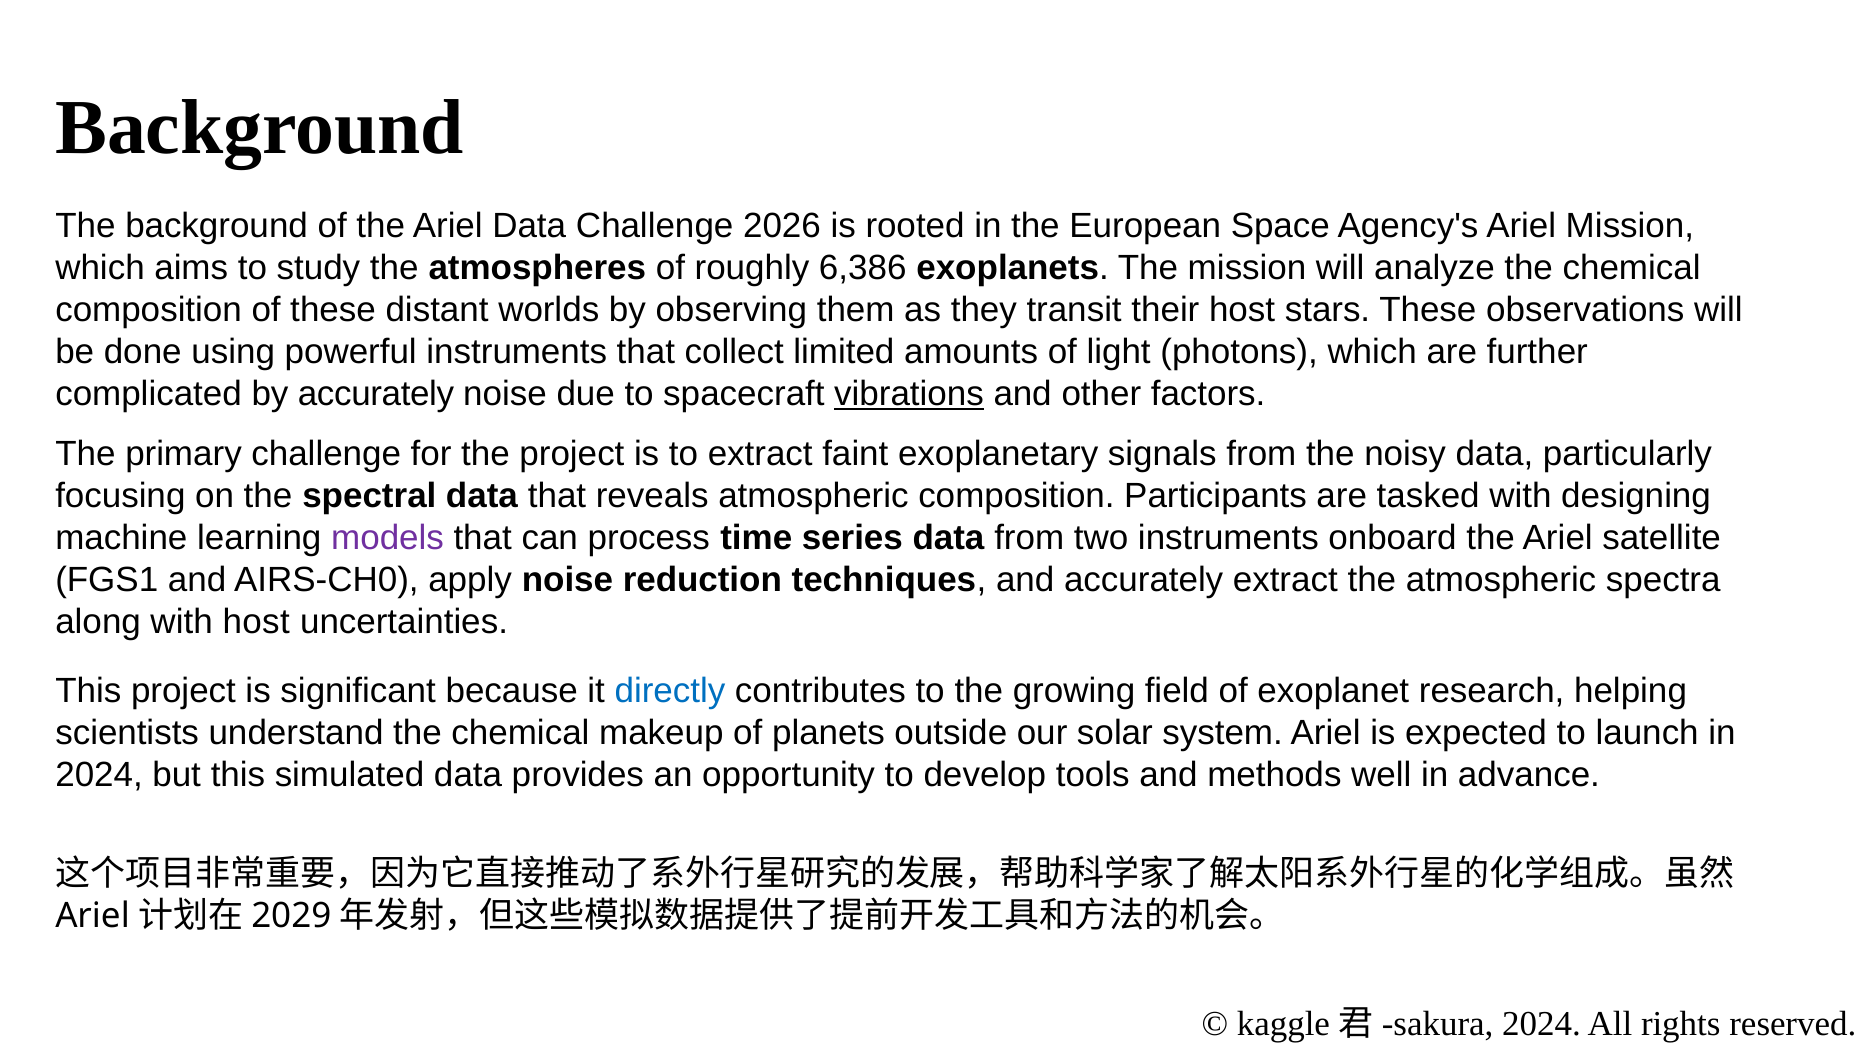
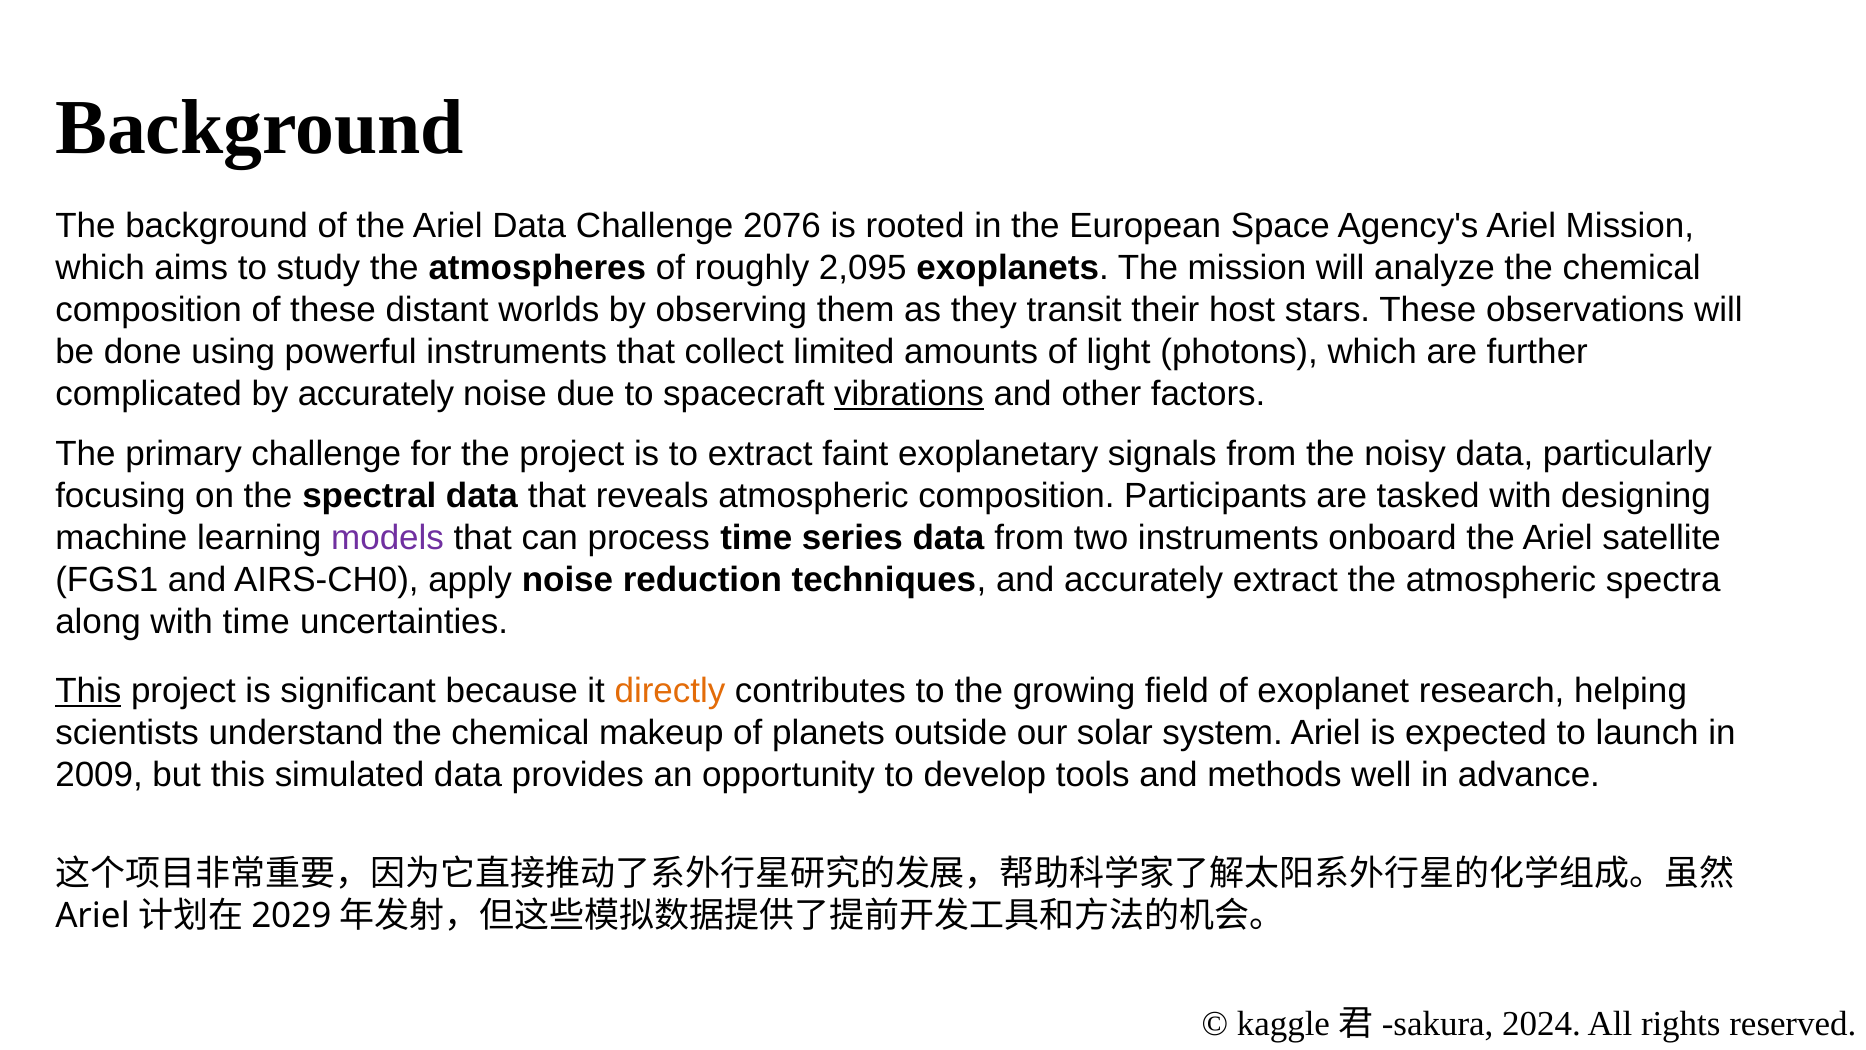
2026: 2026 -> 2076
6,386: 6,386 -> 2,095
with host: host -> time
This at (88, 691) underline: none -> present
directly colour: blue -> orange
2024 at (99, 775): 2024 -> 2009
